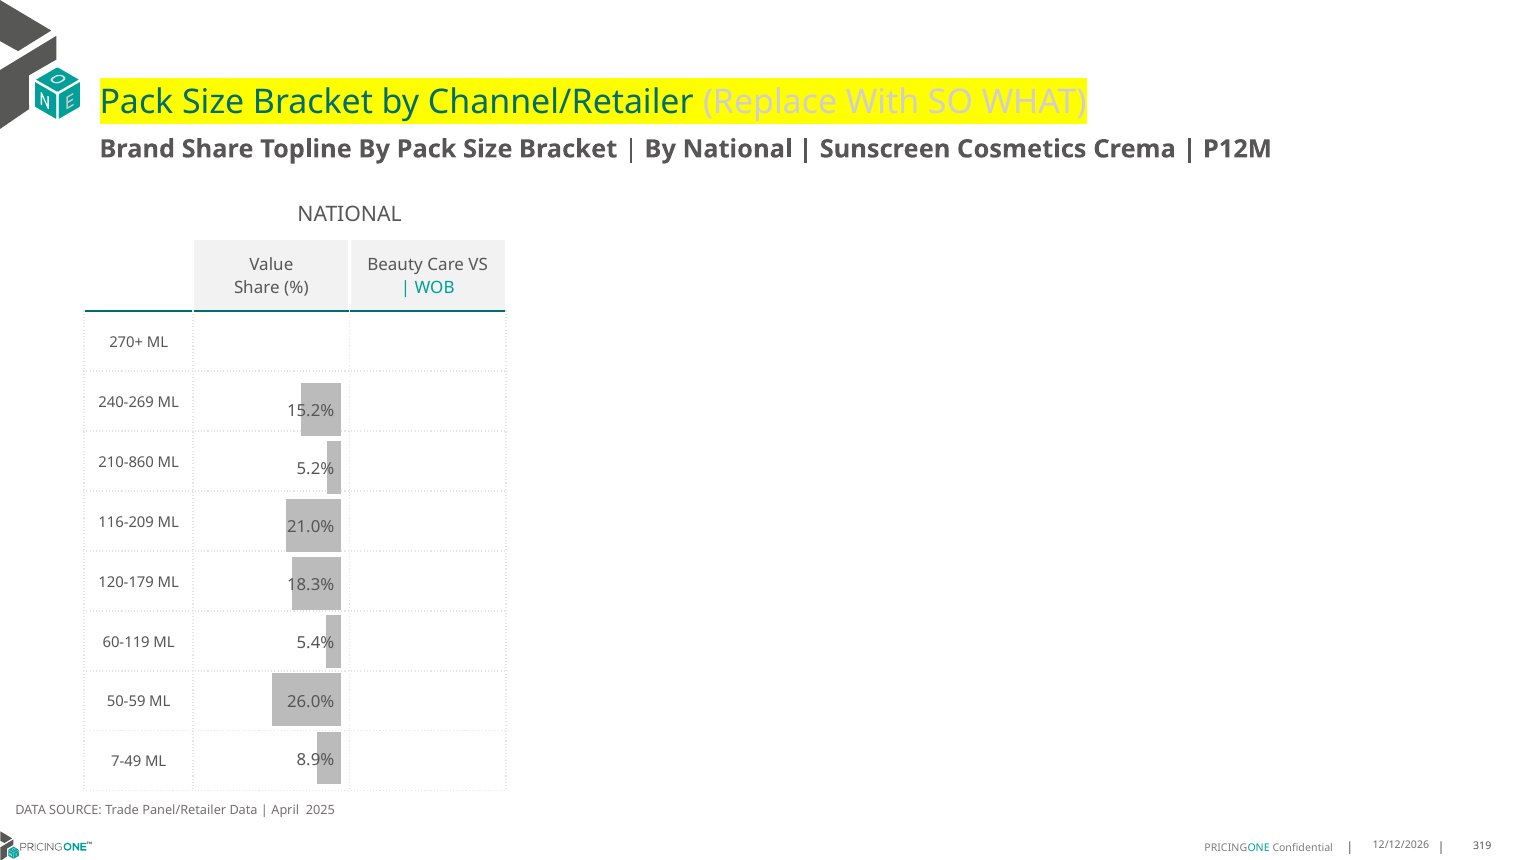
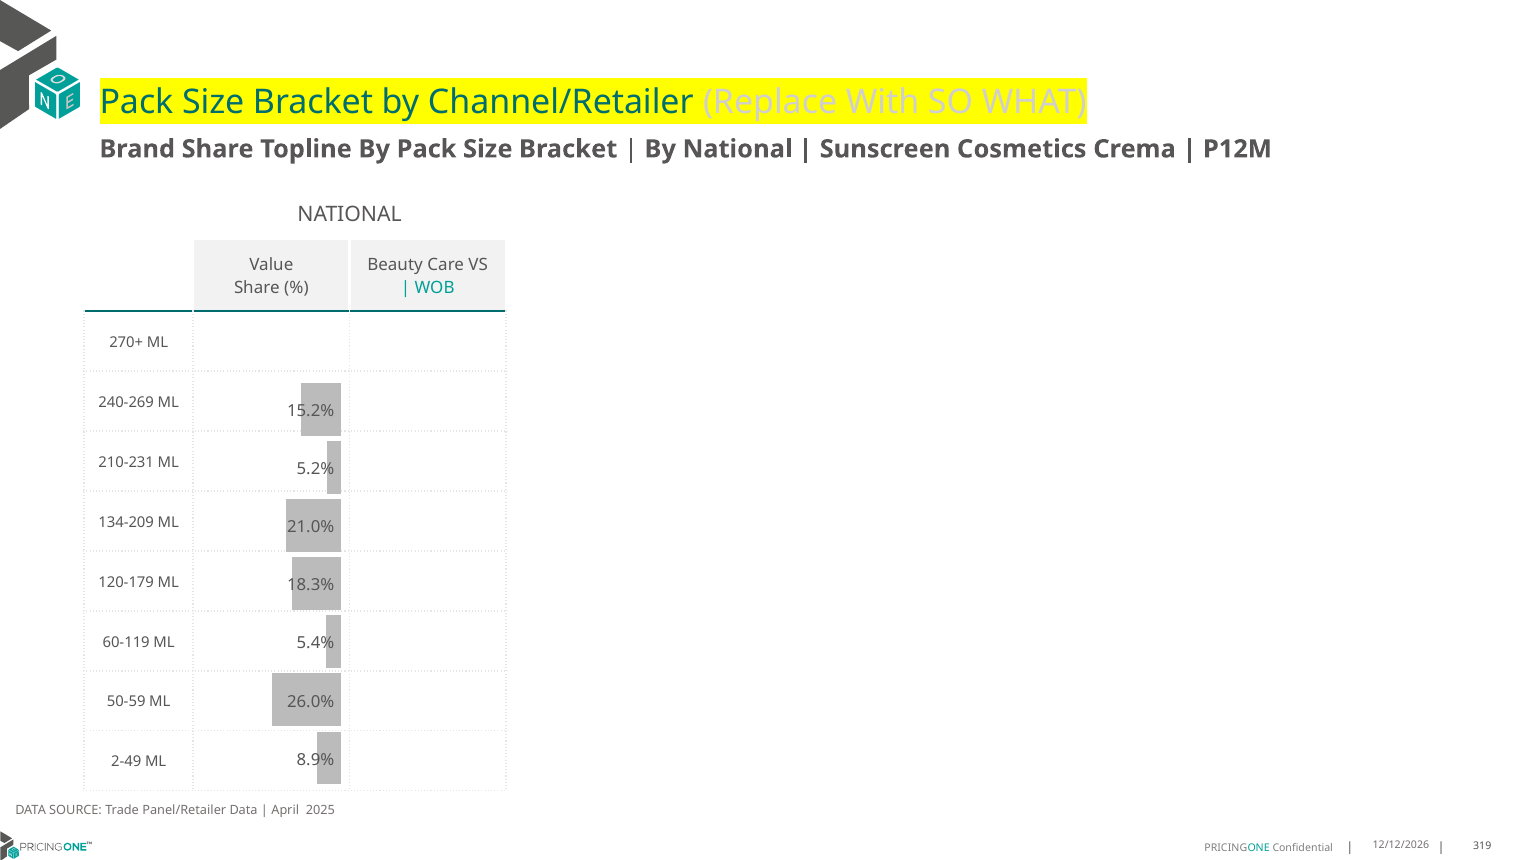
210-860: 210-860 -> 210-231
116-209: 116-209 -> 134-209
7-49: 7-49 -> 2-49
